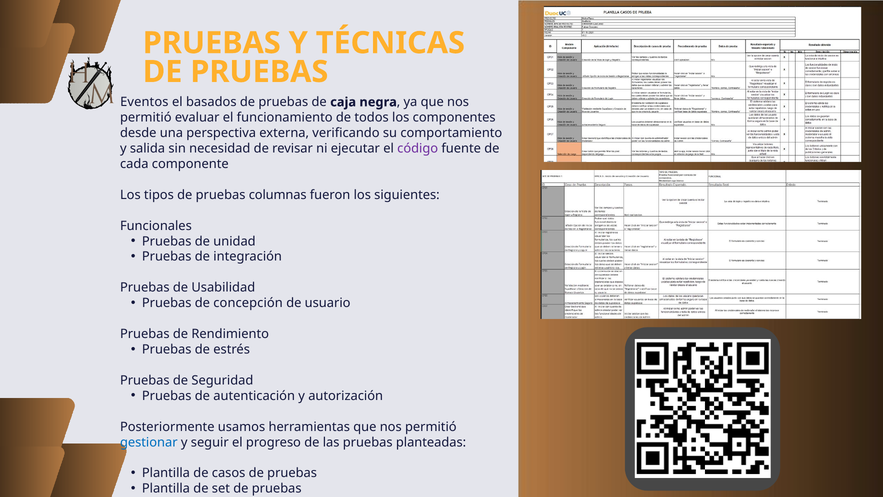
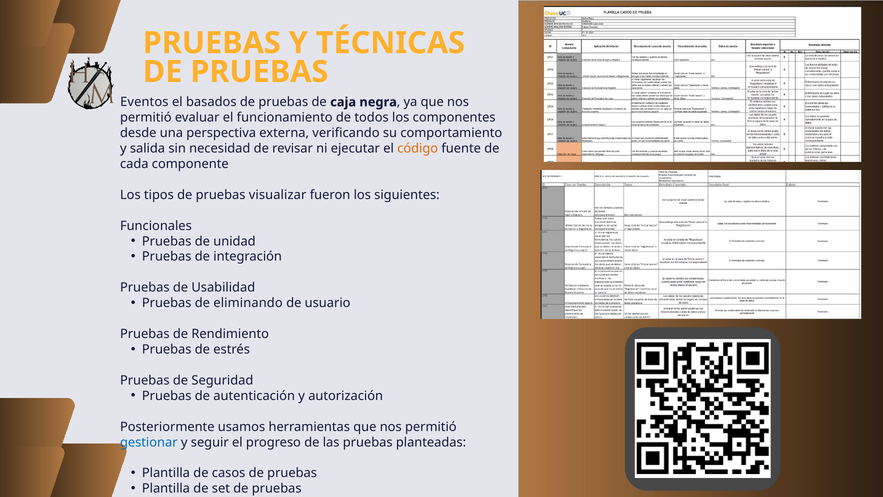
código colour: purple -> orange
columnas: columnas -> visualizar
concepción: concepción -> eliminando
